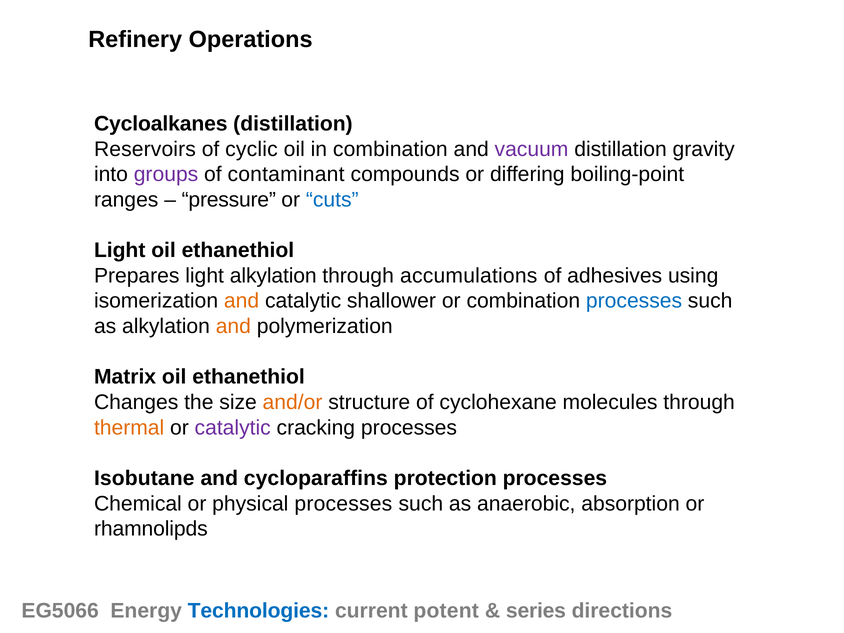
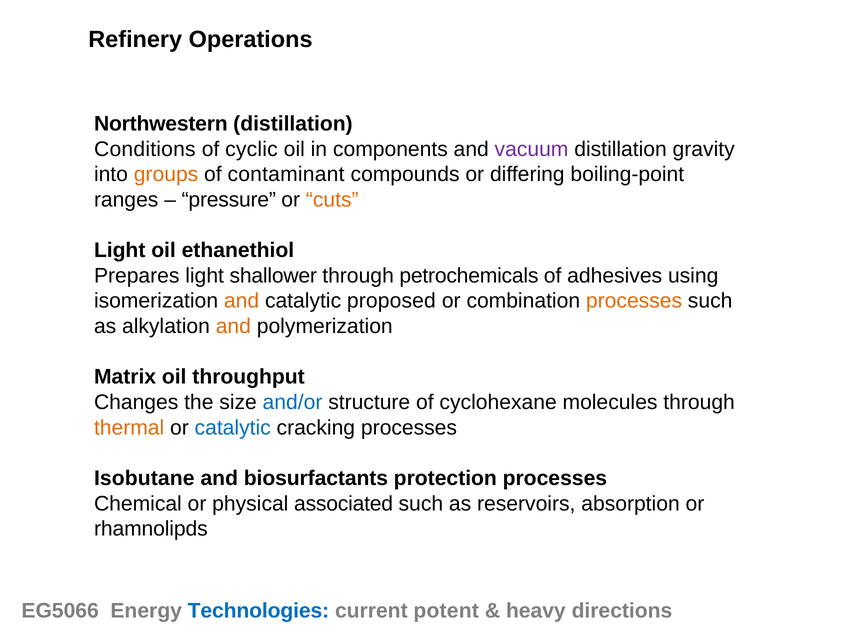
Cycloalkanes: Cycloalkanes -> Northwestern
Reservoirs: Reservoirs -> Conditions
in combination: combination -> components
groups colour: purple -> orange
cuts colour: blue -> orange
light alkylation: alkylation -> shallower
accumulations: accumulations -> petrochemicals
shallower: shallower -> proposed
processes at (634, 301) colour: blue -> orange
ethanethiol at (249, 377): ethanethiol -> throughput
and/or colour: orange -> blue
catalytic at (233, 428) colour: purple -> blue
cycloparaffins: cycloparaffins -> biosurfactants
physical processes: processes -> associated
anaerobic: anaerobic -> reservoirs
series: series -> heavy
